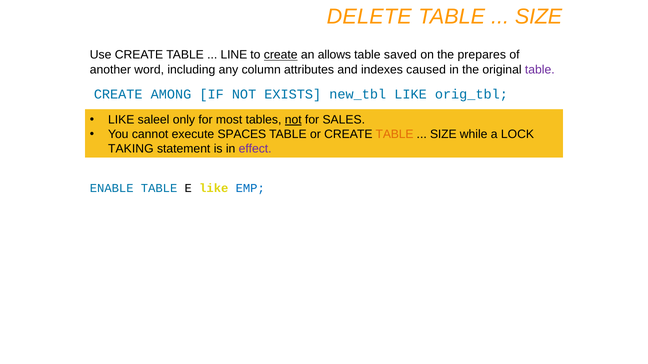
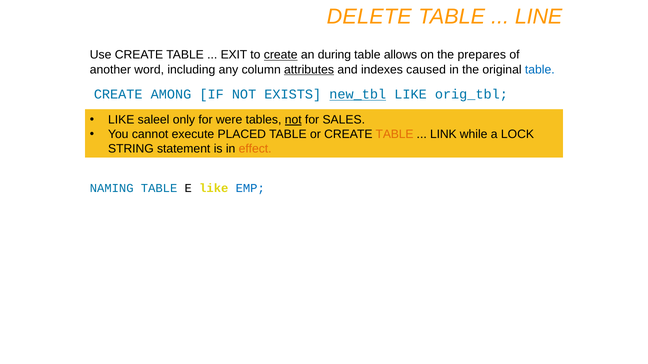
SIZE at (539, 17): SIZE -> LINE
LINE: LINE -> EXIT
allows: allows -> during
saved: saved -> allows
attributes underline: none -> present
table at (540, 70) colour: purple -> blue
new_tbl underline: none -> present
most: most -> were
SPACES: SPACES -> PLACED
SIZE at (443, 134): SIZE -> LINK
TAKING: TAKING -> STRING
effect colour: purple -> orange
ENABLE: ENABLE -> NAMING
